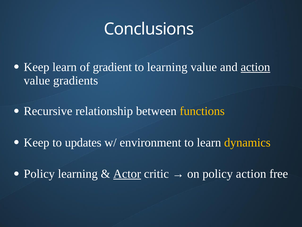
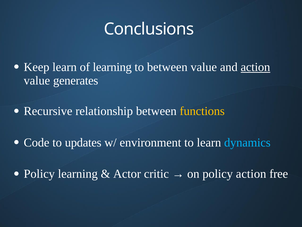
of gradient: gradient -> learning
to learning: learning -> between
gradients: gradients -> generates
Keep at (37, 142): Keep -> Code
dynamics colour: yellow -> light blue
Actor underline: present -> none
